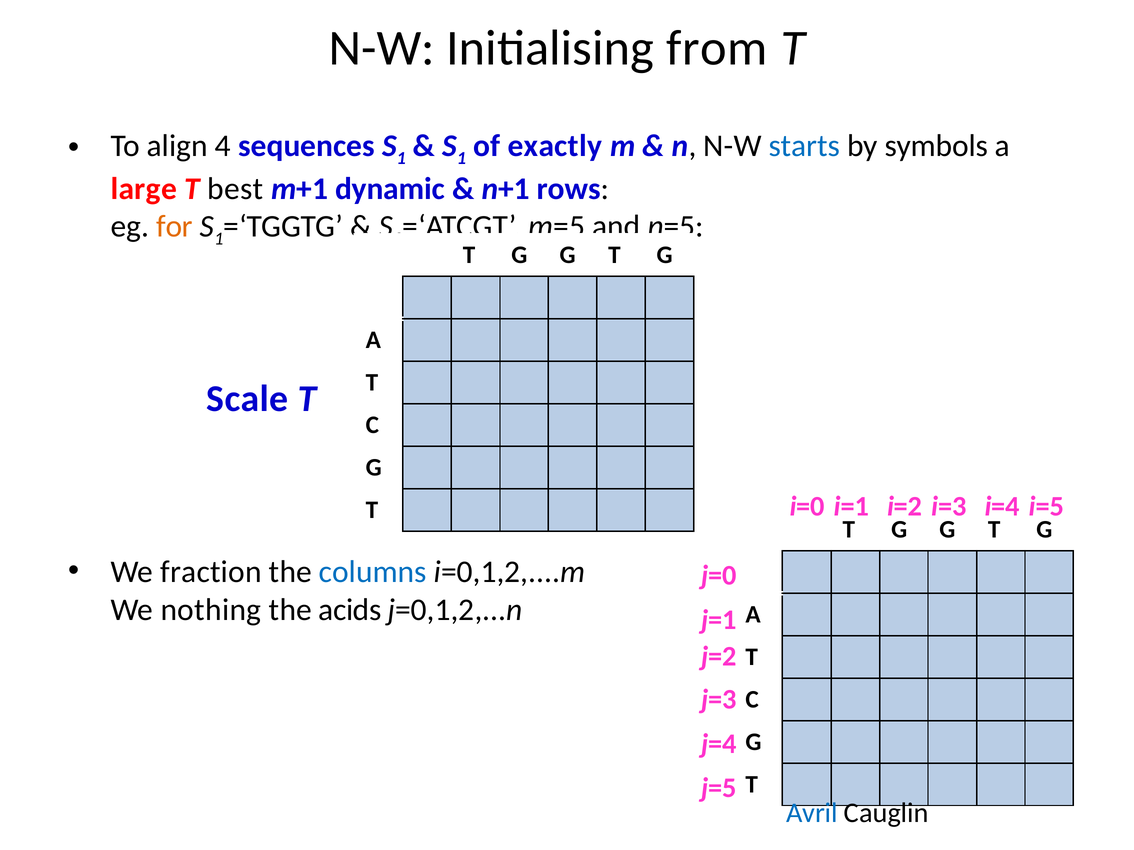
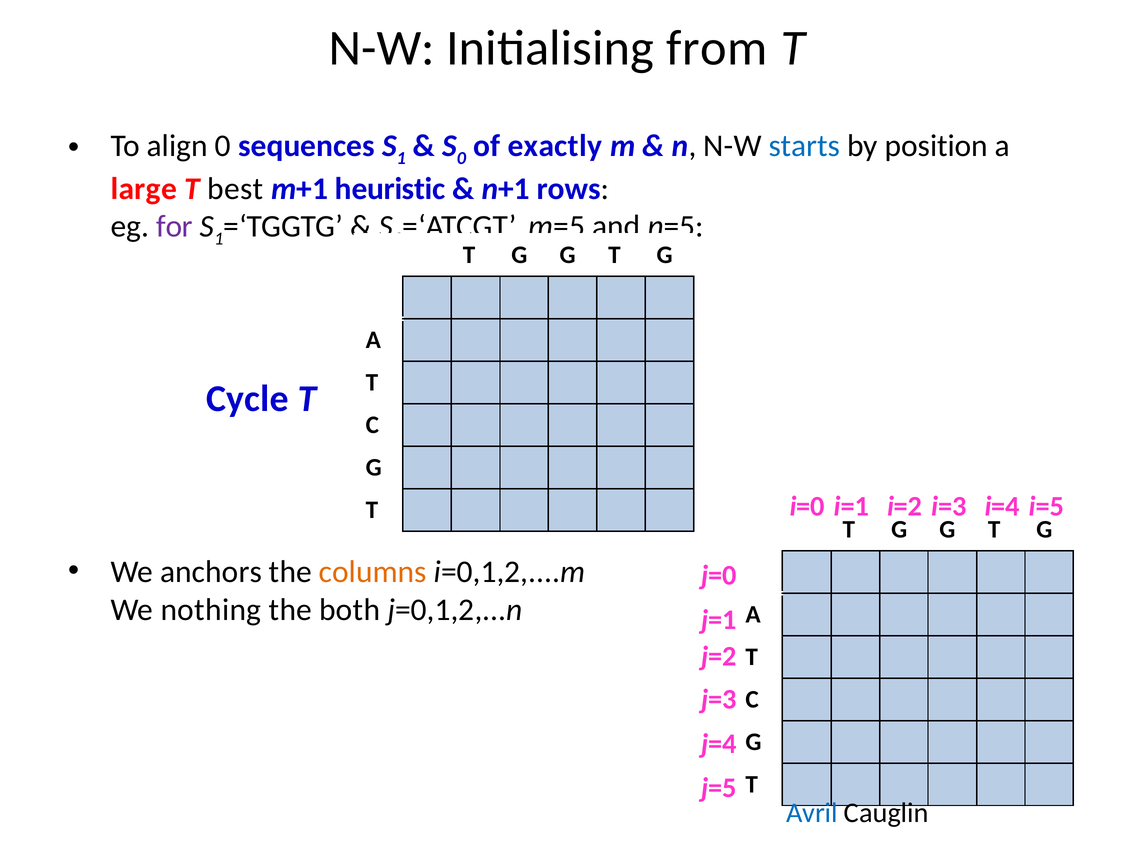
align 4: 4 -> 0
1 at (461, 158): 1 -> 0
symbols: symbols -> position
dynamic: dynamic -> heuristic
for colour: orange -> purple
Scale: Scale -> Cycle
fraction: fraction -> anchors
columns colour: blue -> orange
acids: acids -> both
